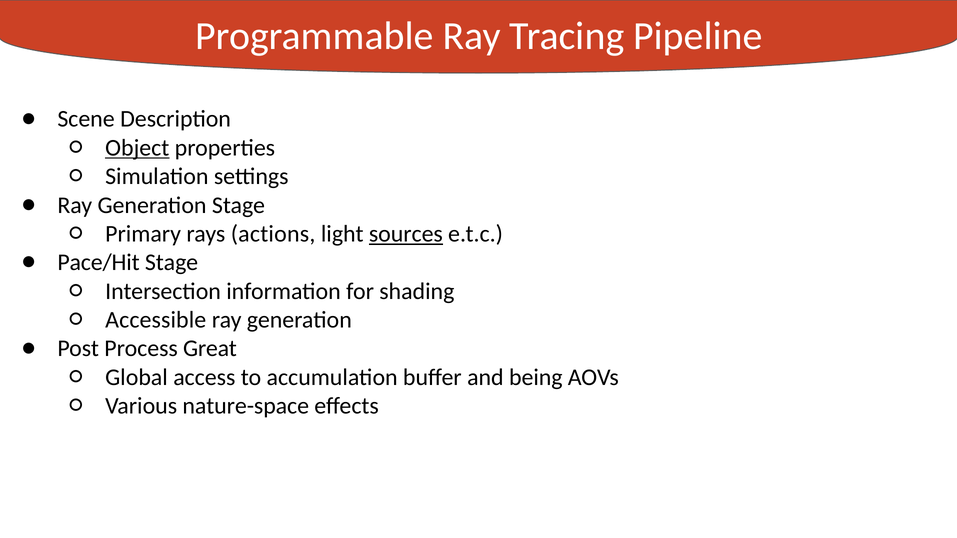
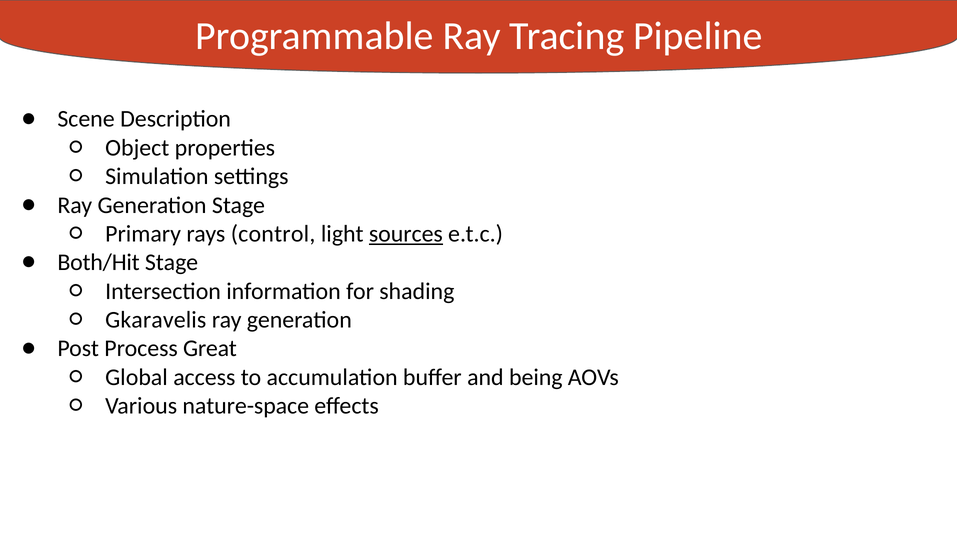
Object underline: present -> none
actions: actions -> control
Pace/Hit: Pace/Hit -> Both/Hit
Accessible: Accessible -> Gkaravelis
